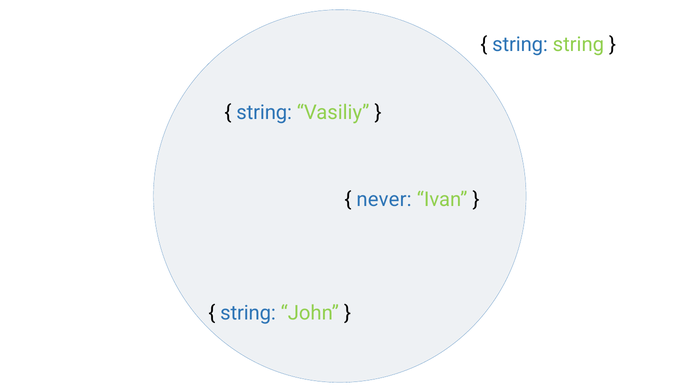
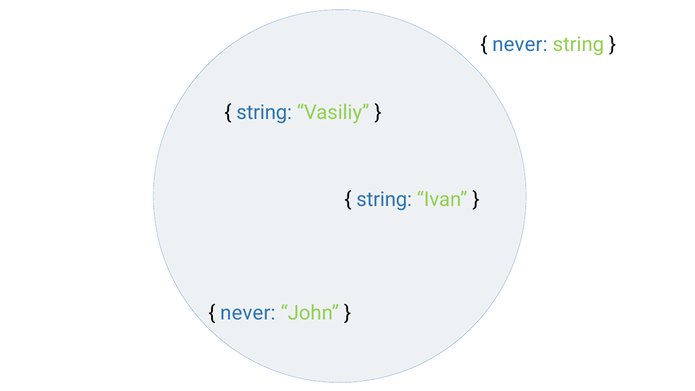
string at (520, 45): string -> never
never at (384, 199): never -> string
string at (248, 313): string -> never
